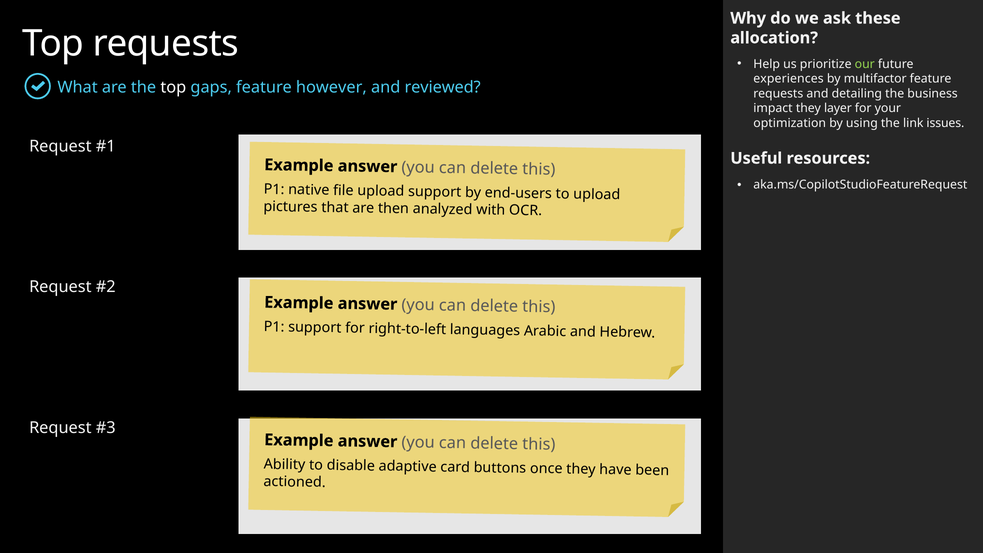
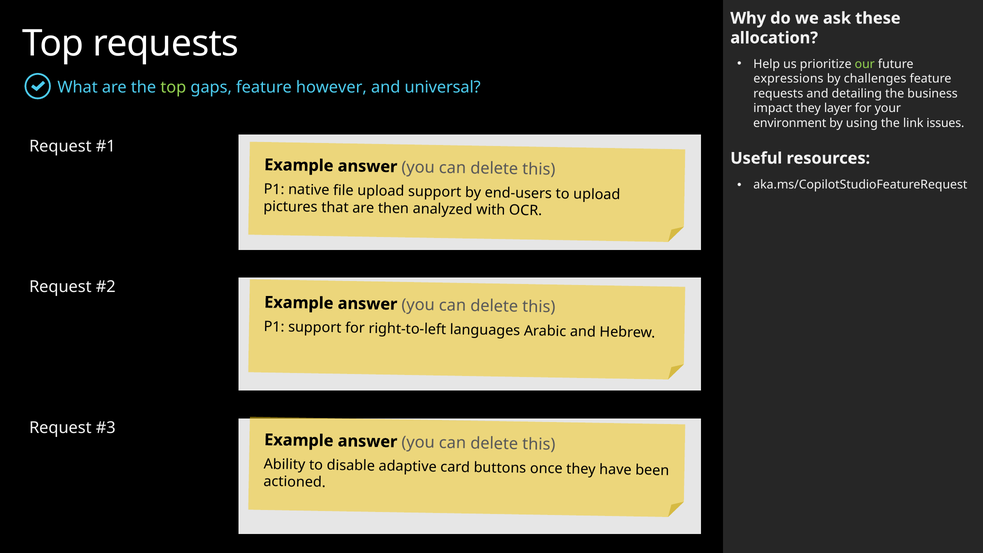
experiences: experiences -> expressions
multifactor: multifactor -> challenges
top at (173, 87) colour: white -> light green
reviewed: reviewed -> universal
optimization: optimization -> environment
